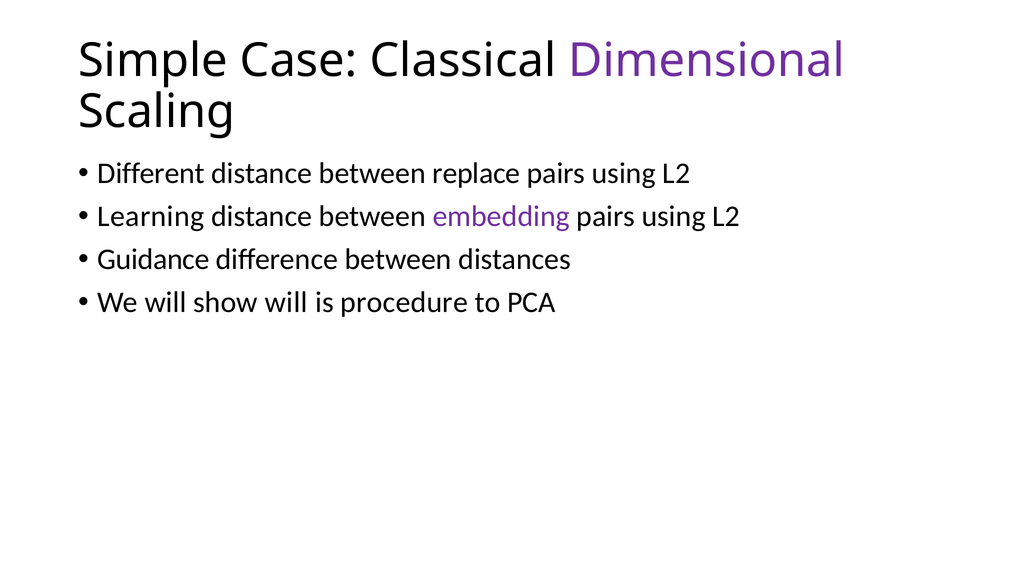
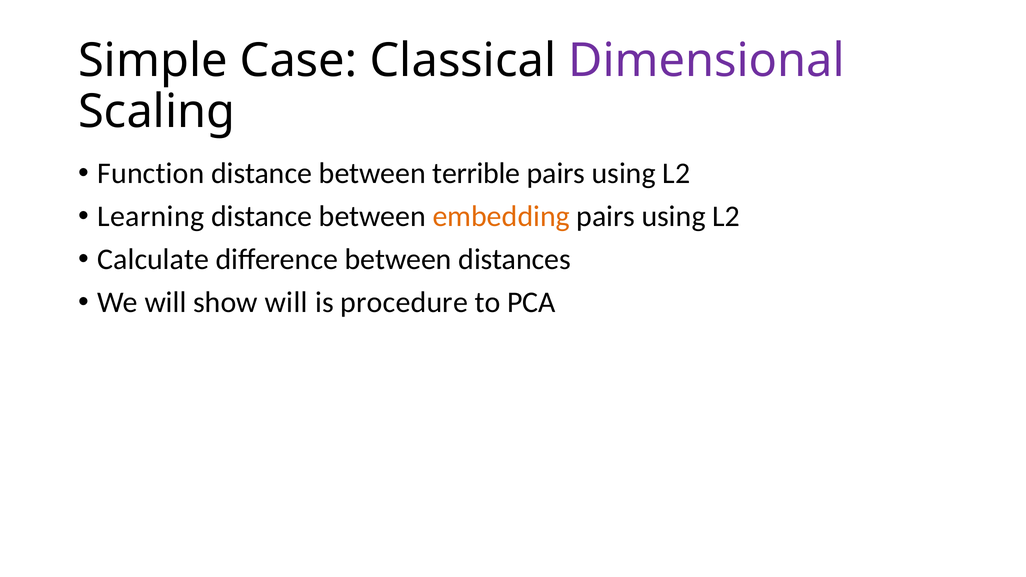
Different: Different -> Function
replace: replace -> terrible
embedding colour: purple -> orange
Guidance: Guidance -> Calculate
